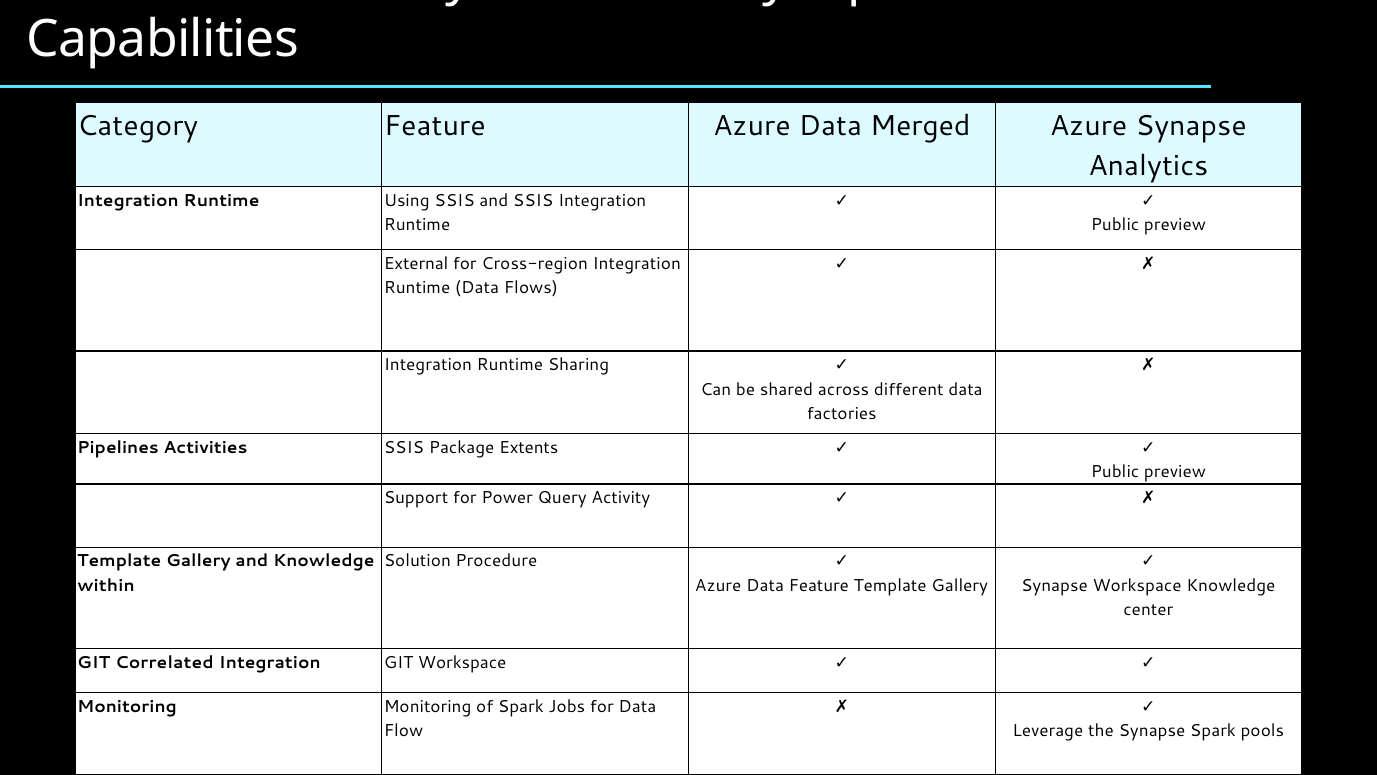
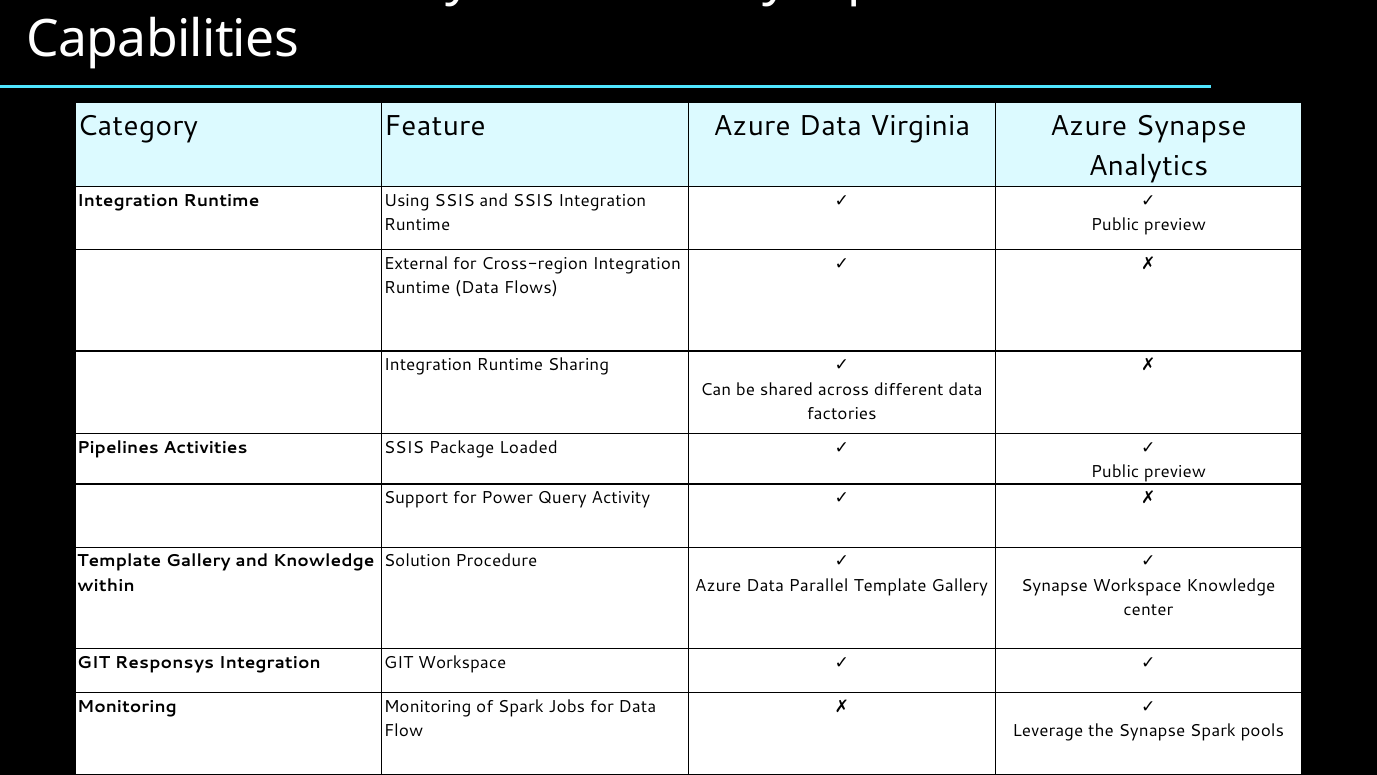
Merged: Merged -> Virginia
Extents: Extents -> Loaded
Data Feature: Feature -> Parallel
Correlated: Correlated -> Responsys
